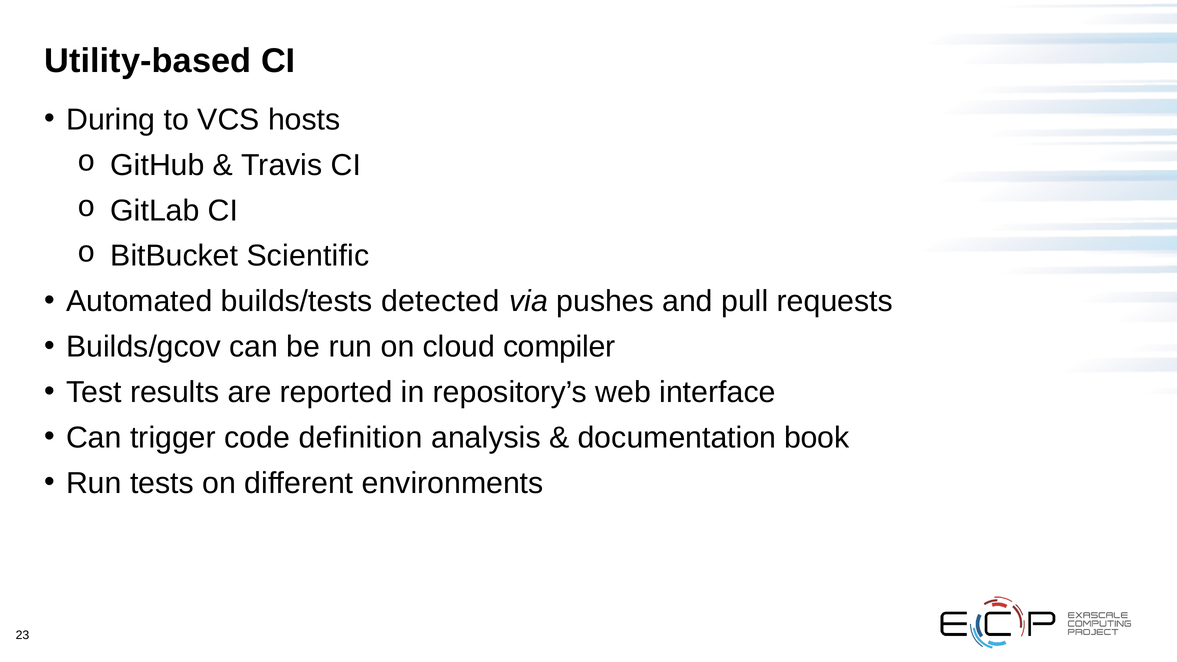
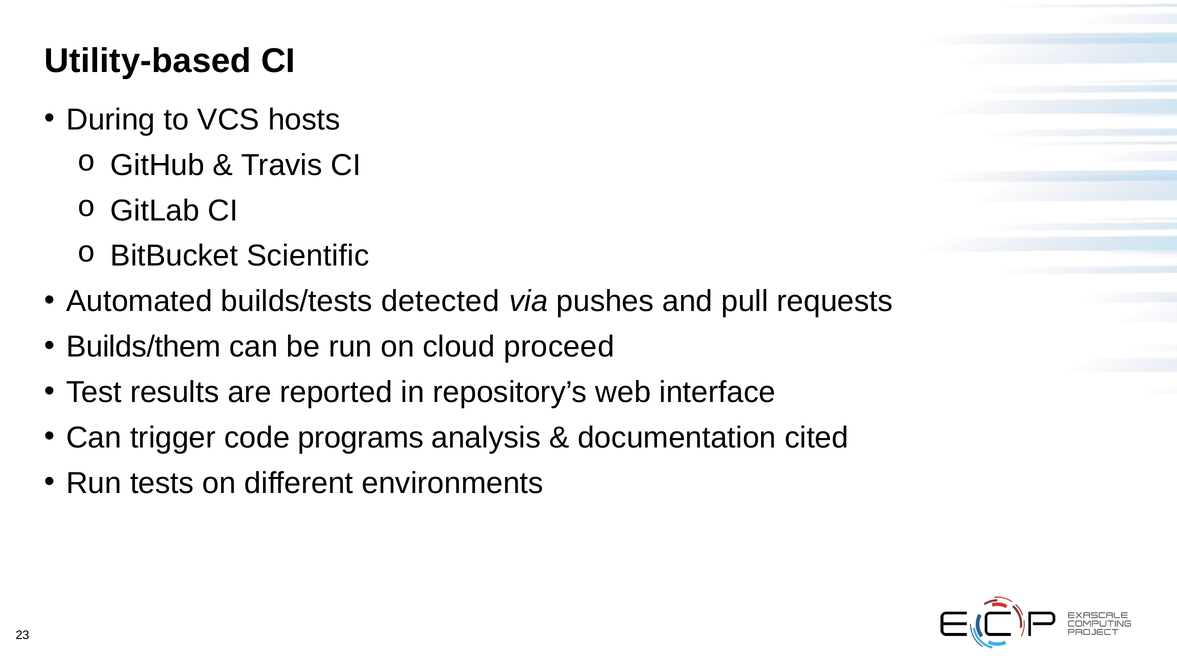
Builds/gcov: Builds/gcov -> Builds/them
compiler: compiler -> proceed
definition: definition -> programs
book: book -> cited
